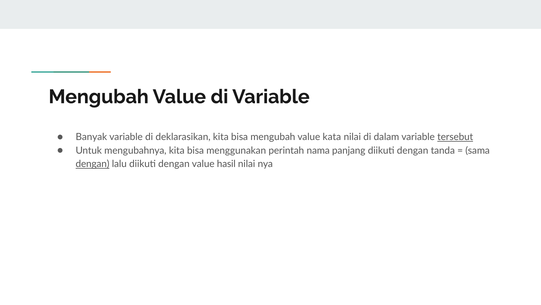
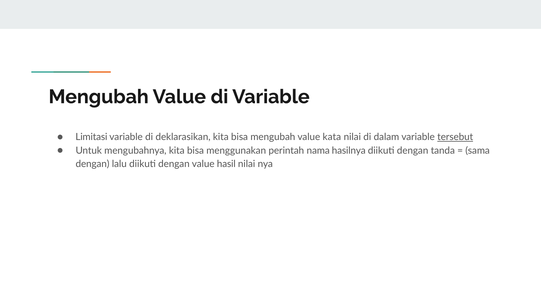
Banyak: Banyak -> Limitasi
panjang: panjang -> hasilnya
dengan at (93, 164) underline: present -> none
